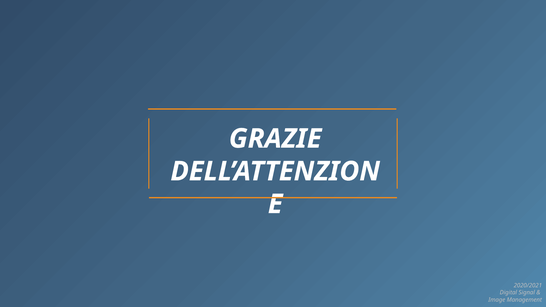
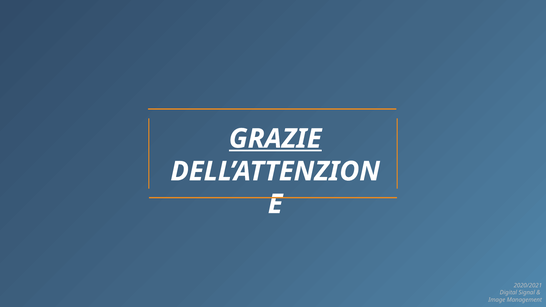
GRAZIE underline: none -> present
